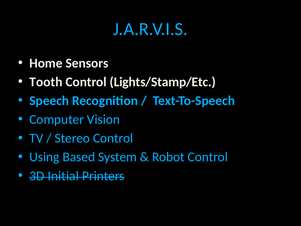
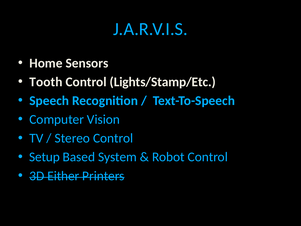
Using: Using -> Setup
Initial: Initial -> Either
